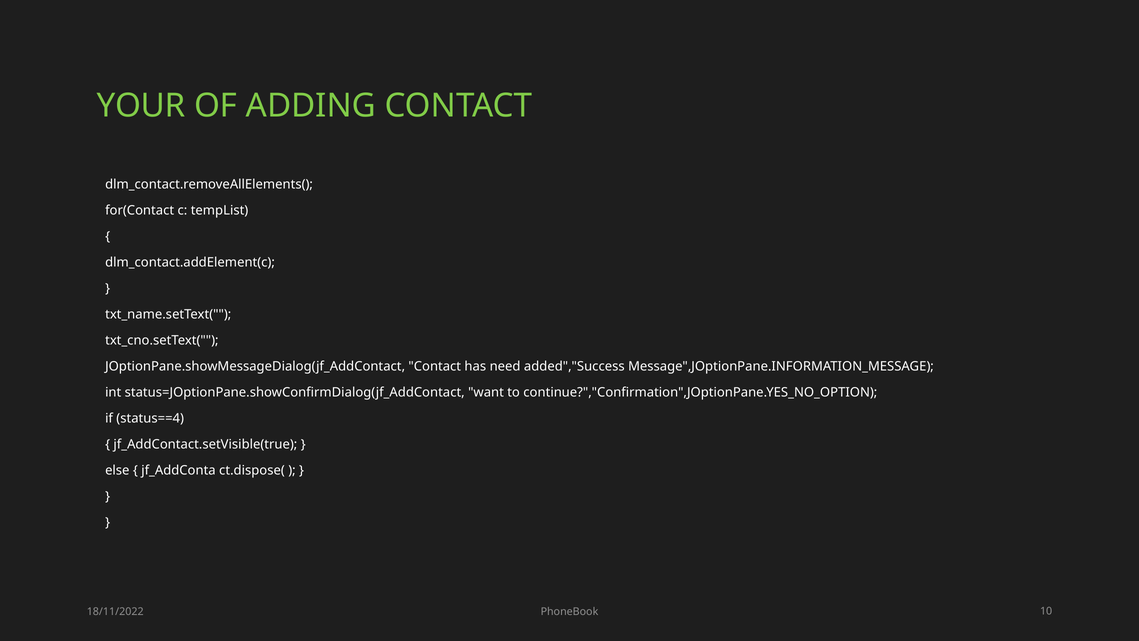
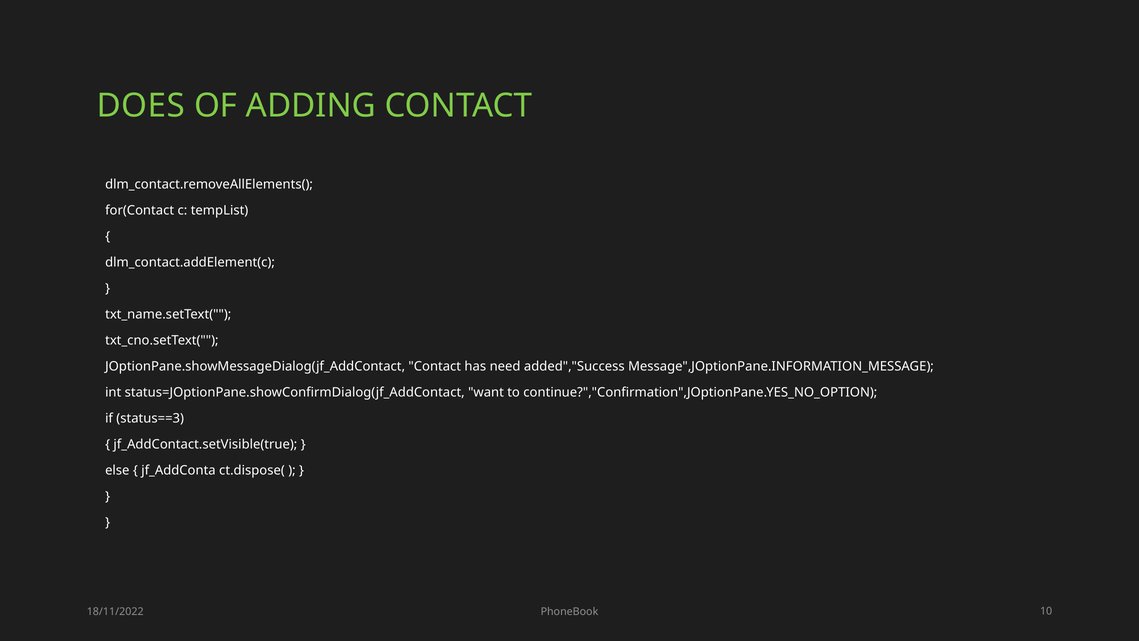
YOUR: YOUR -> DOES
status==4: status==4 -> status==3
